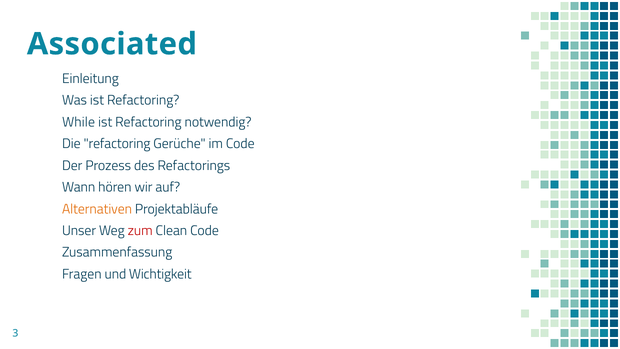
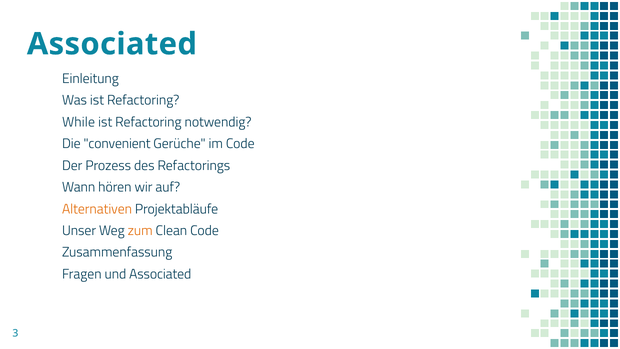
Die refactoring: refactoring -> convenient
zum colour: red -> orange
und Wichtigkeit: Wichtigkeit -> Associated
